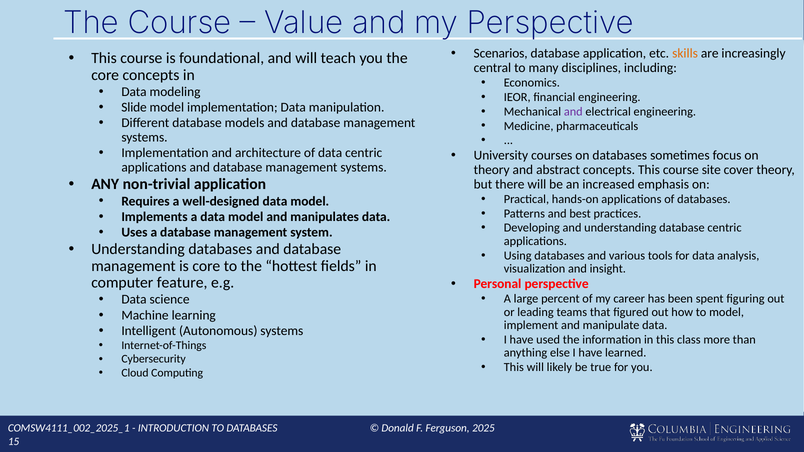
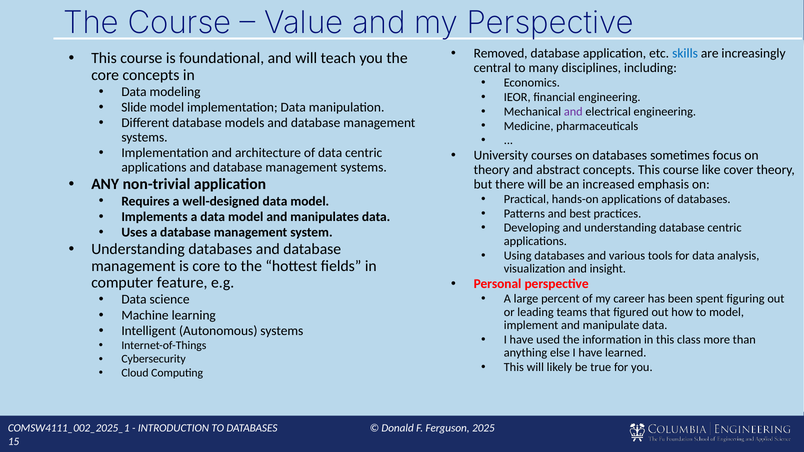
Scenarios: Scenarios -> Removed
skills colour: orange -> blue
site: site -> like
